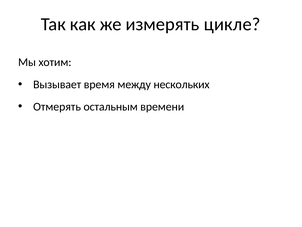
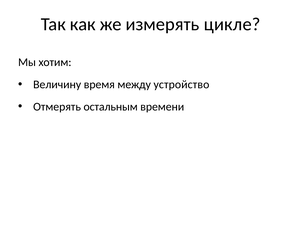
Вызывает: Вызывает -> Величину
нескольких: нескольких -> устройство
